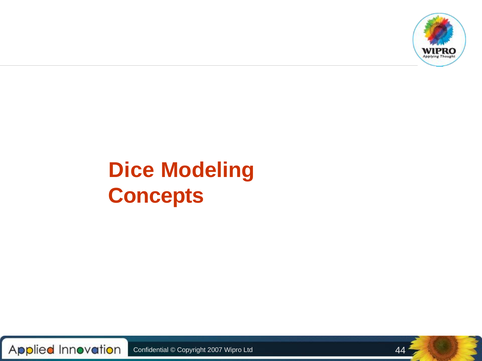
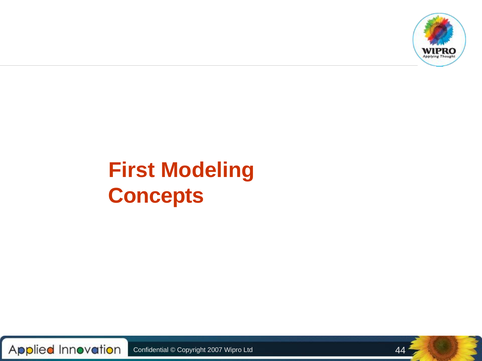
Dice: Dice -> First
